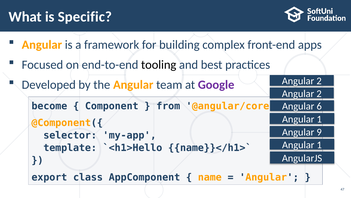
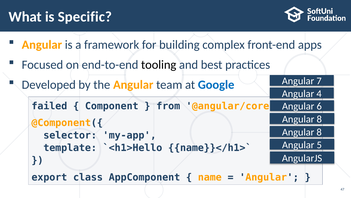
2 at (319, 81): 2 -> 7
Google colour: purple -> blue
2 at (319, 93): 2 -> 4
become: become -> failed
1 at (319, 119): 1 -> 8
9 at (319, 132): 9 -> 8
1 at (319, 145): 1 -> 5
